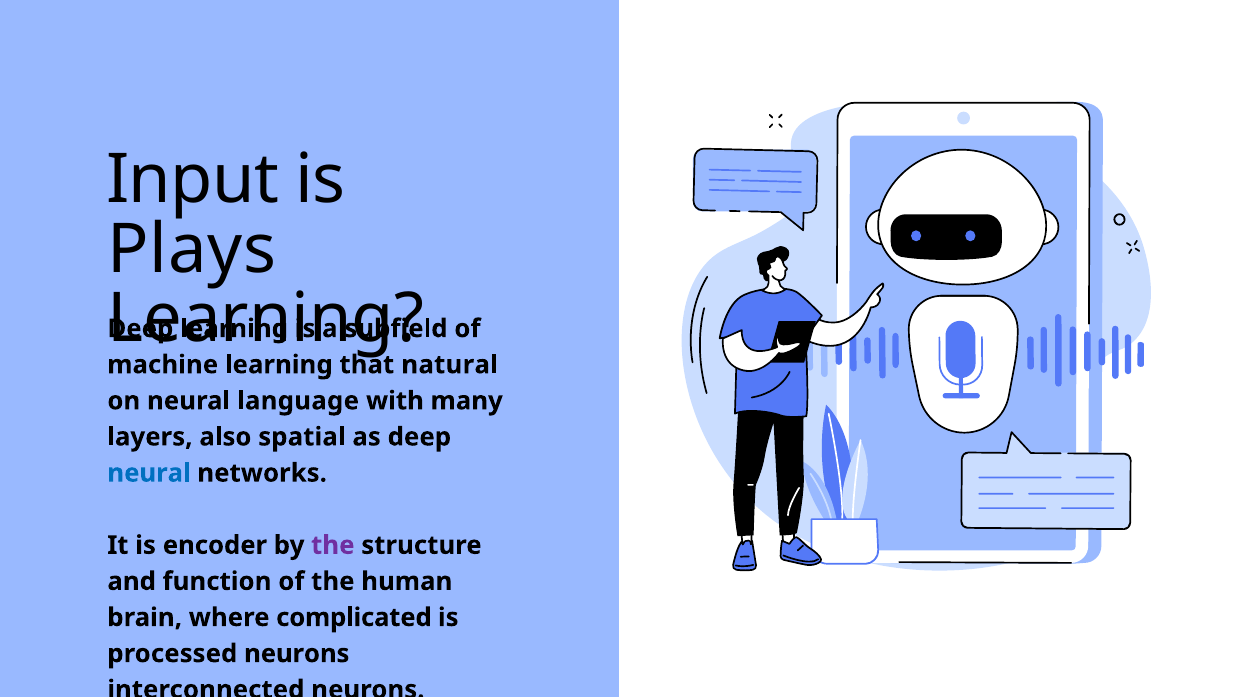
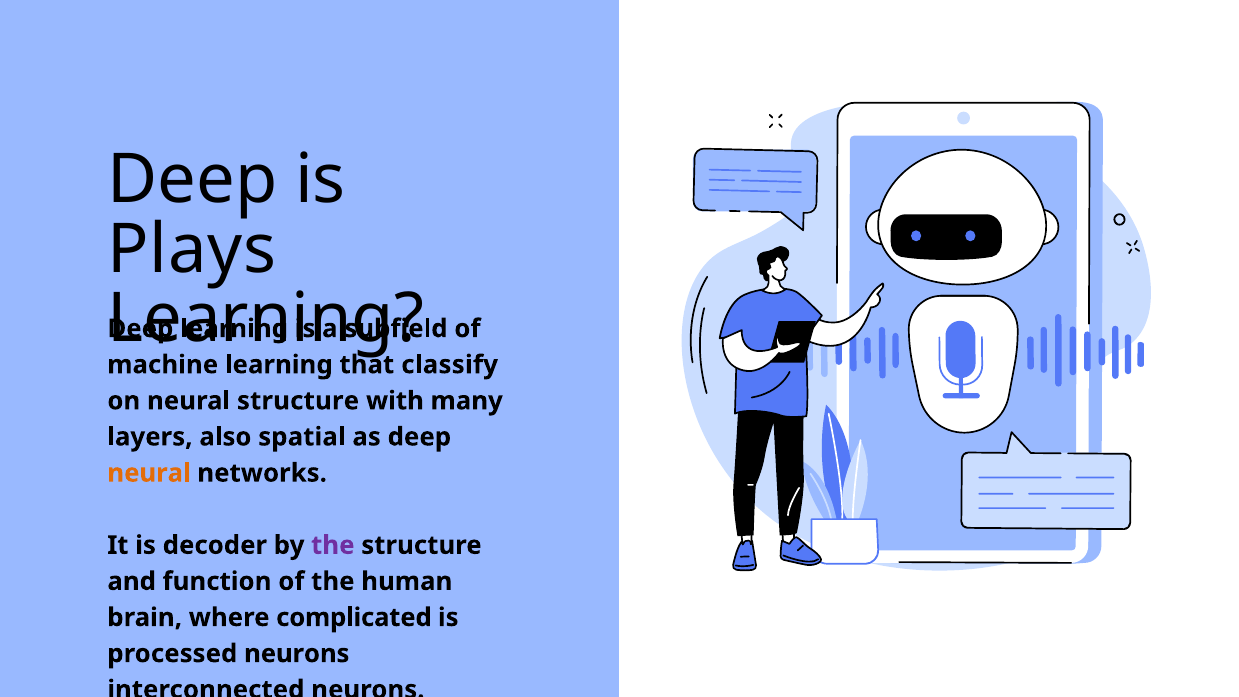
Input at (193, 180): Input -> Deep
natural: natural -> classify
neural language: language -> structure
neural at (149, 473) colour: blue -> orange
encoder: encoder -> decoder
